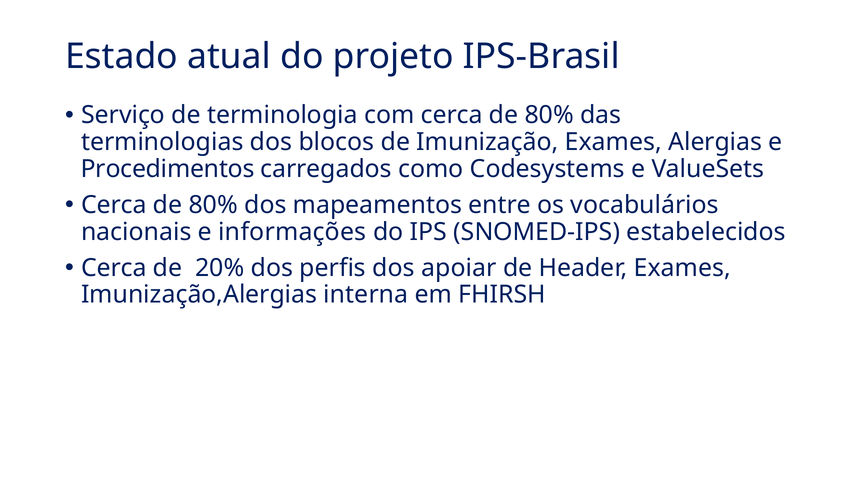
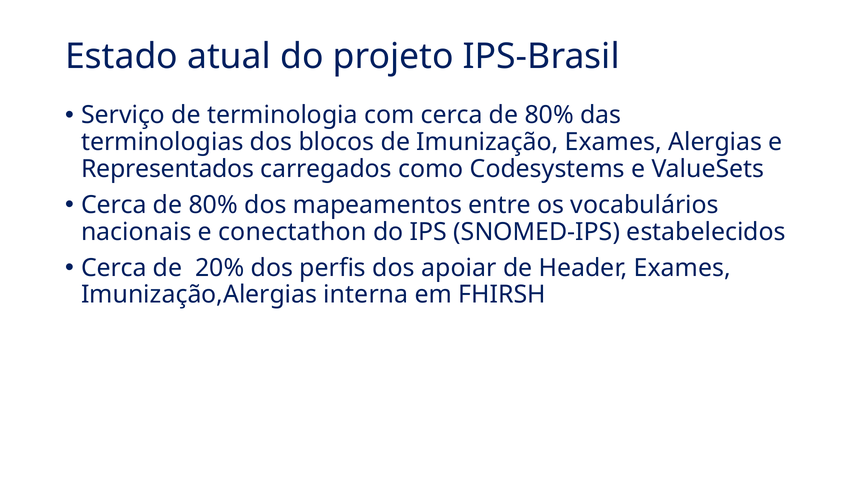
Procedimentos: Procedimentos -> Representados
informações: informações -> conectathon
